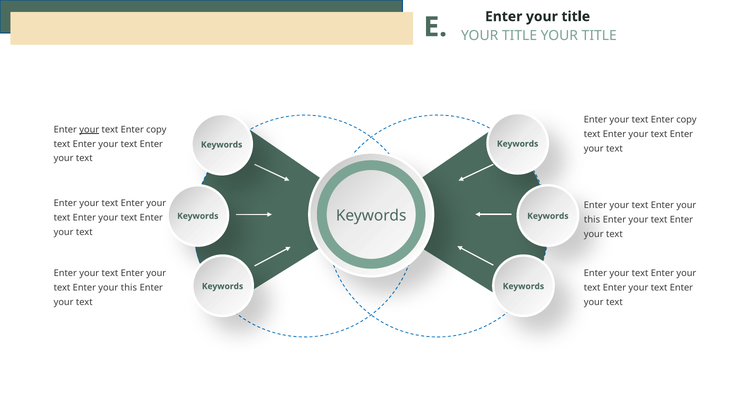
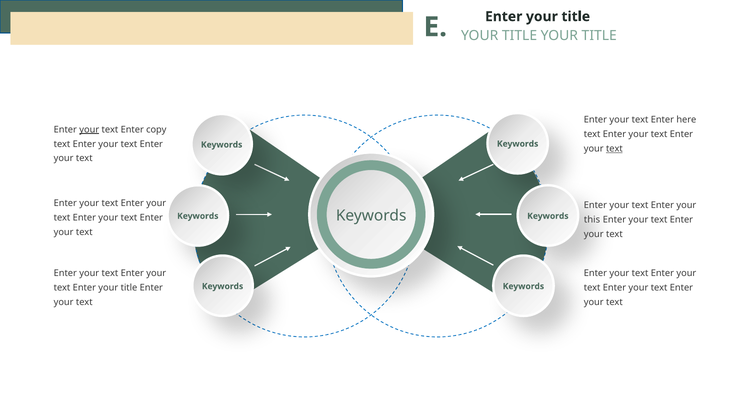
copy at (686, 120): copy -> here
text at (614, 149) underline: none -> present
this at (129, 288): this -> title
